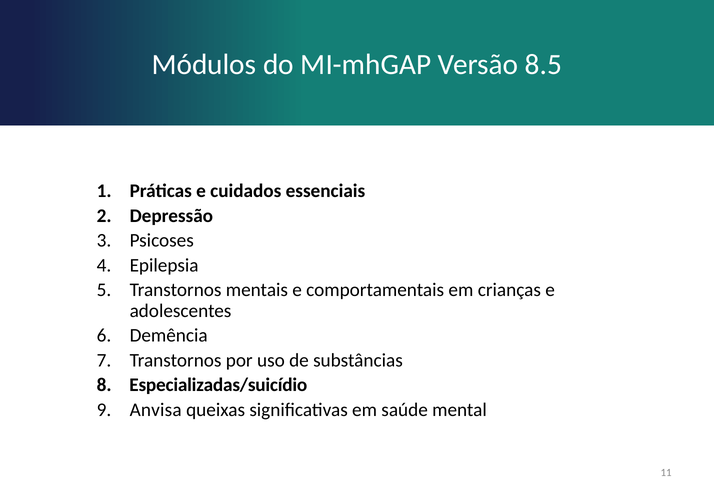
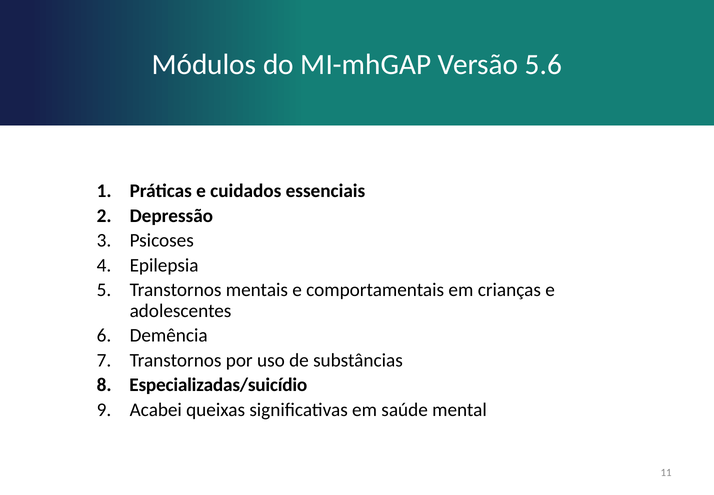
8.5: 8.5 -> 5.6
Anvisa: Anvisa -> Acabei
